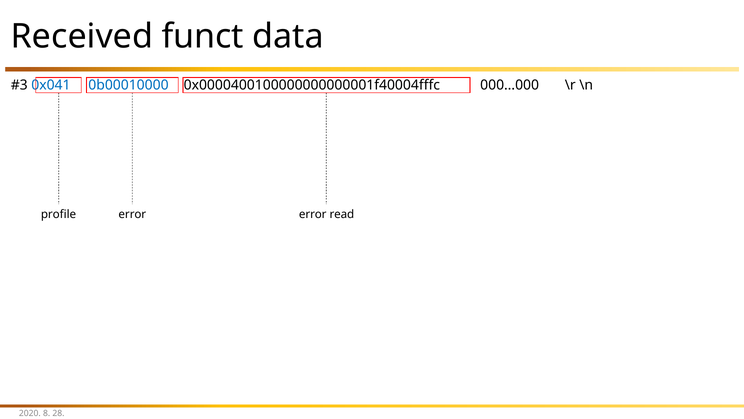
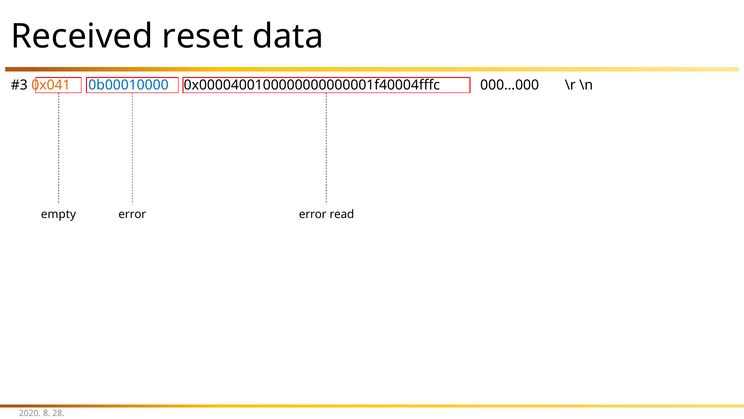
funct: funct -> reset
0x041 colour: blue -> orange
profile: profile -> empty
